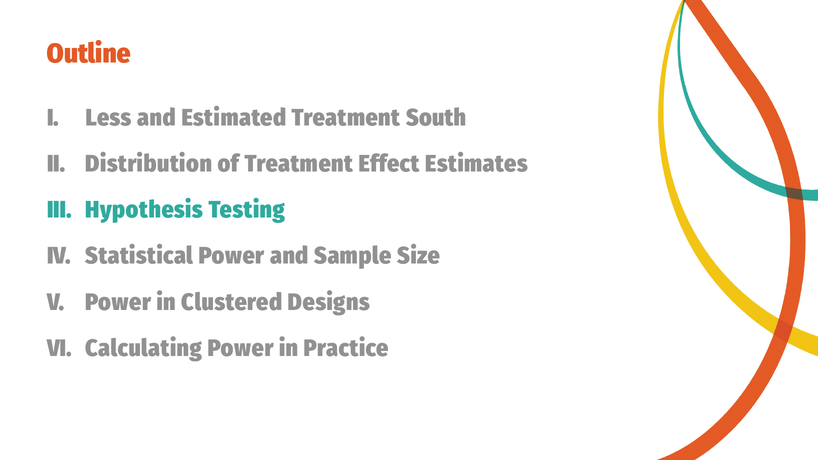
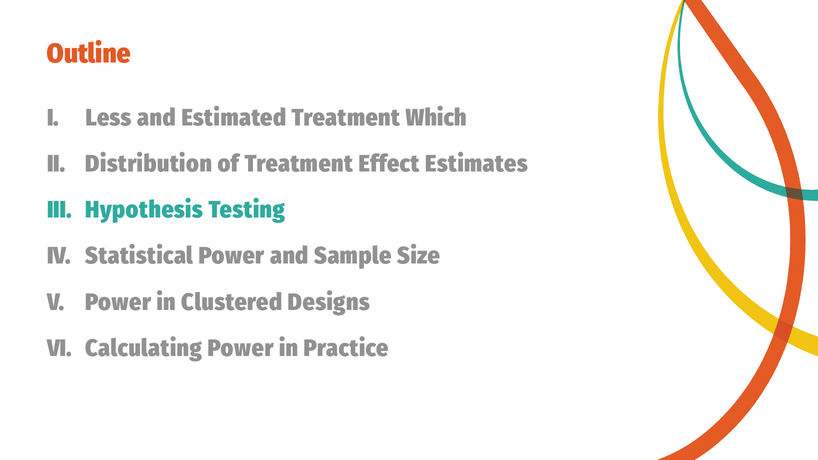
South: South -> Which
